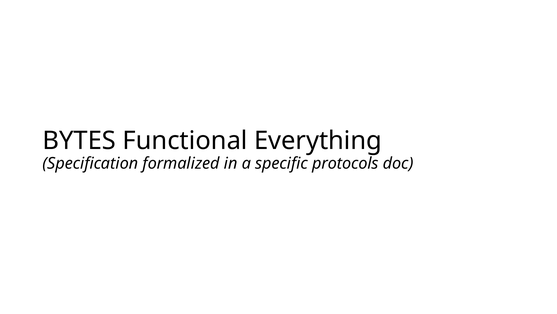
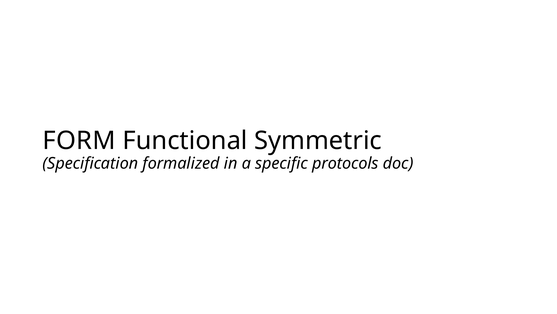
BYTES: BYTES -> FORM
Everything: Everything -> Symmetric
